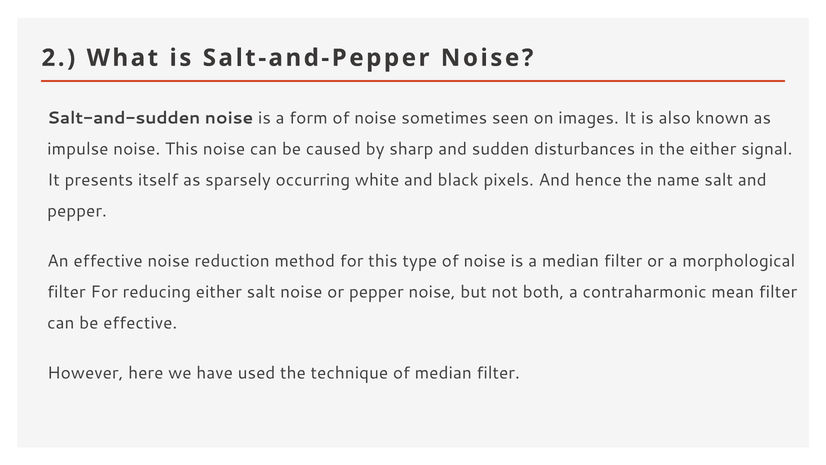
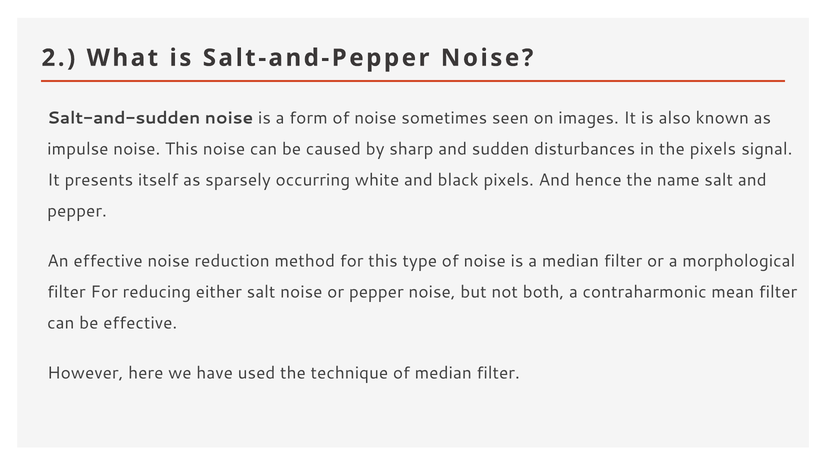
the either: either -> pixels
